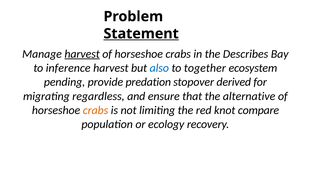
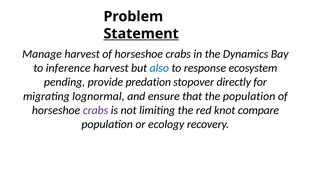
harvest at (82, 54) underline: present -> none
Describes: Describes -> Dynamics
together: together -> response
derived: derived -> directly
regardless: regardless -> lognormal
the alternative: alternative -> population
crabs at (96, 110) colour: orange -> purple
